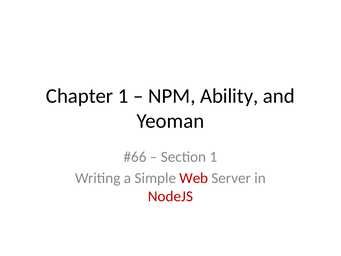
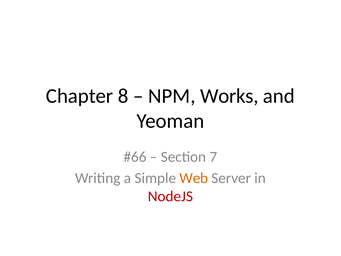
Chapter 1: 1 -> 8
Ability: Ability -> Works
Section 1: 1 -> 7
Web colour: red -> orange
